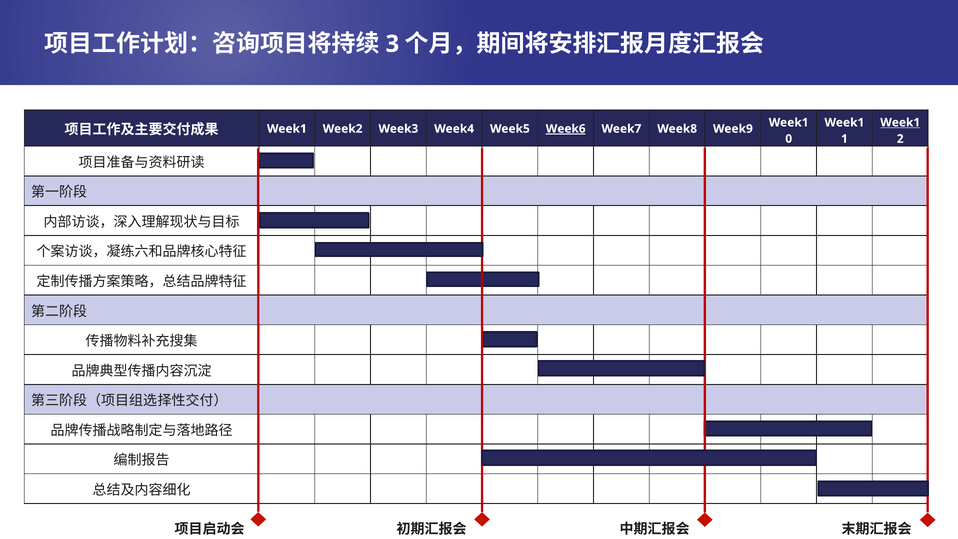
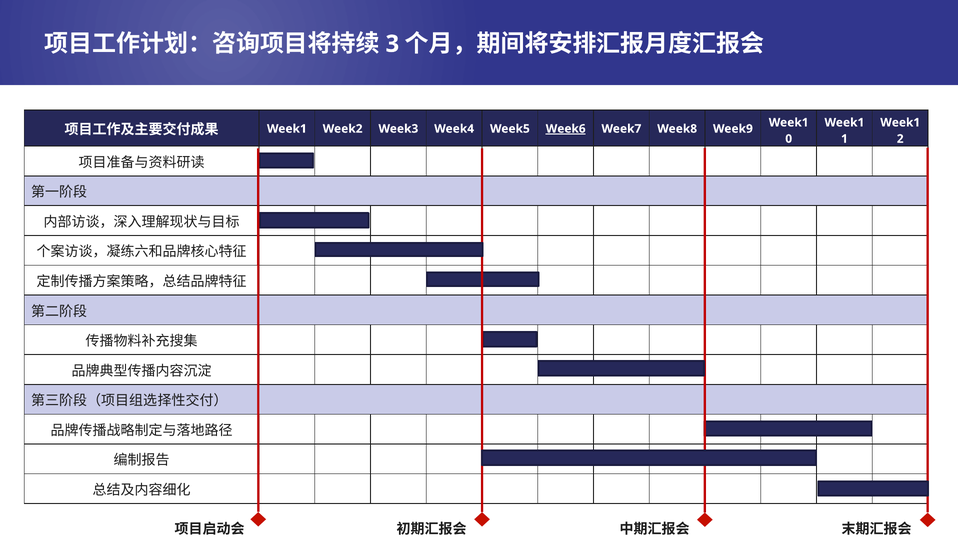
Week1 at (900, 122) underline: present -> none
